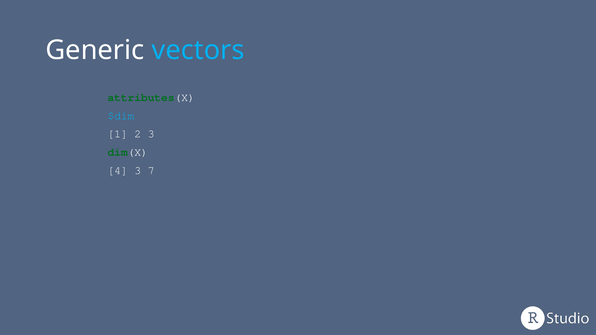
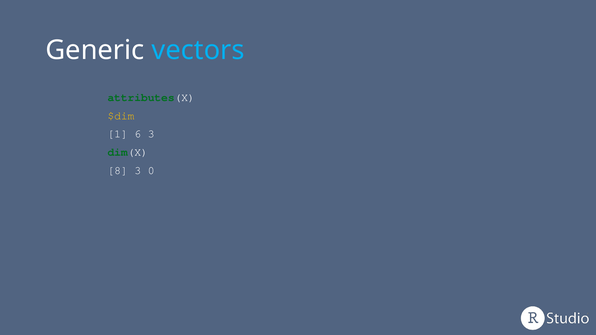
$dim colour: light blue -> yellow
2: 2 -> 6
4: 4 -> 8
7: 7 -> 0
